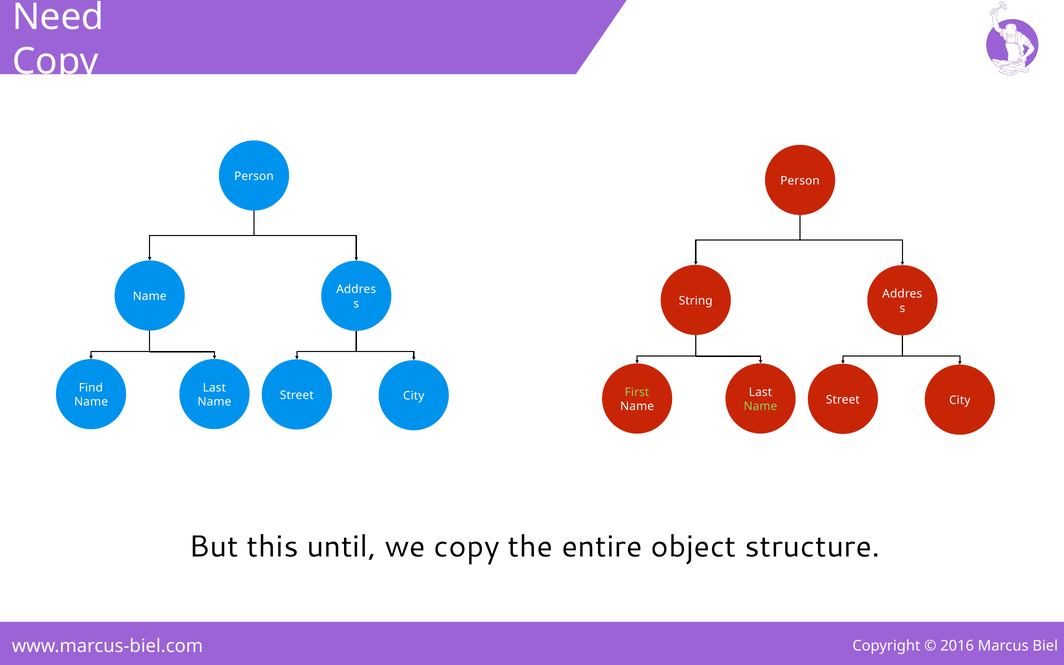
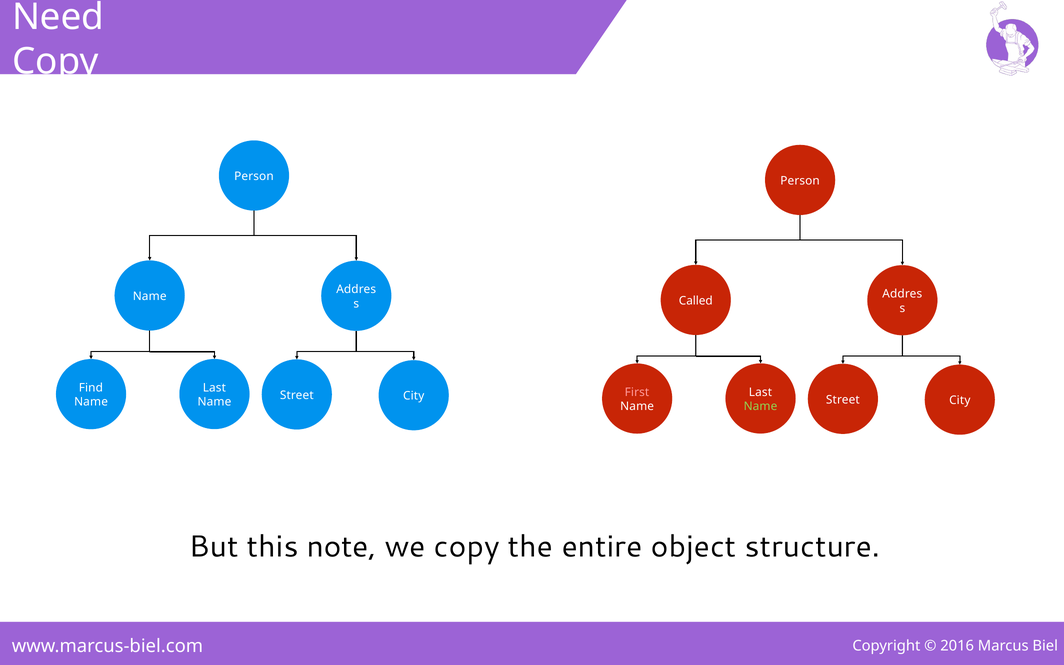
String: String -> Called
First colour: light green -> pink
until: until -> note
